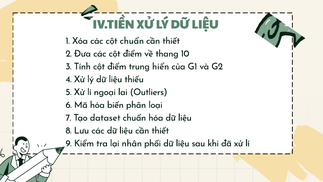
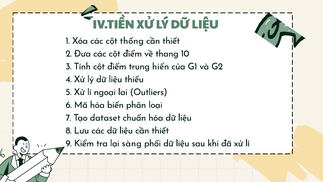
cột chuẩn: chuẩn -> thống
nhân: nhân -> sàng
